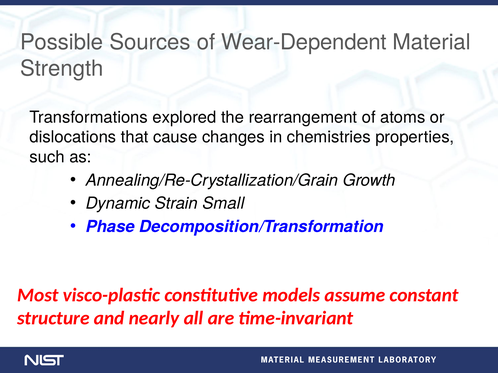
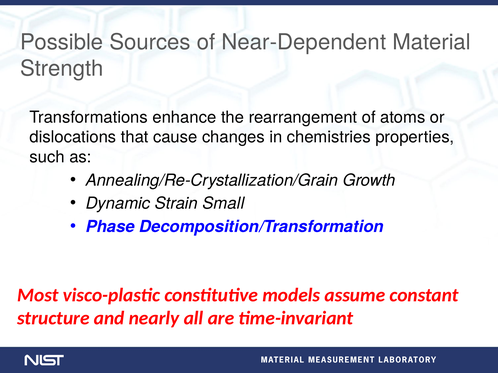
Wear-Dependent: Wear-Dependent -> Near-Dependent
explored: explored -> enhance
